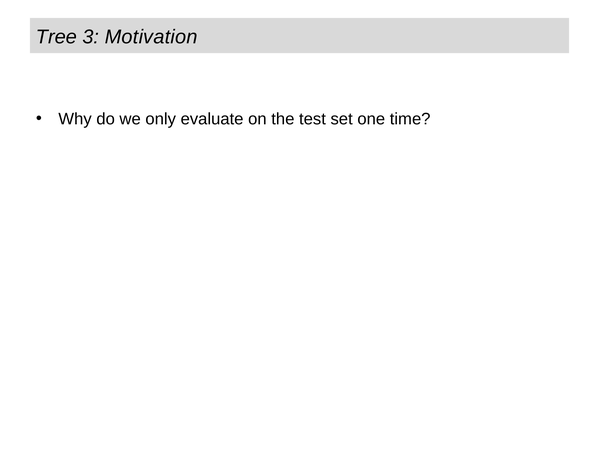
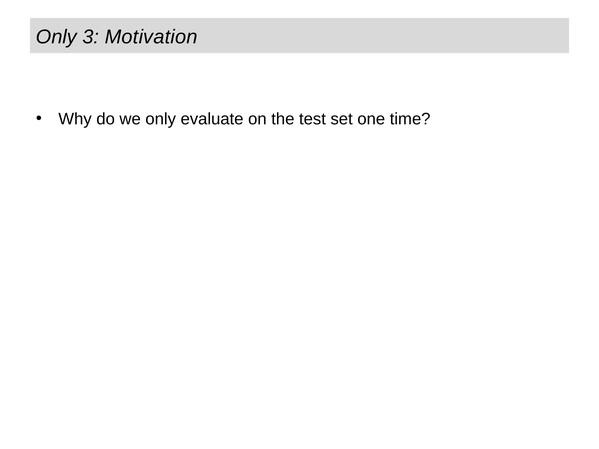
Tree at (56, 37): Tree -> Only
